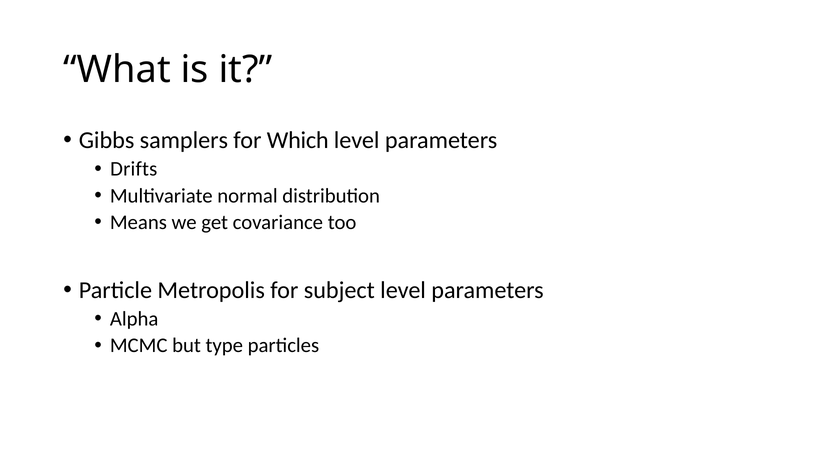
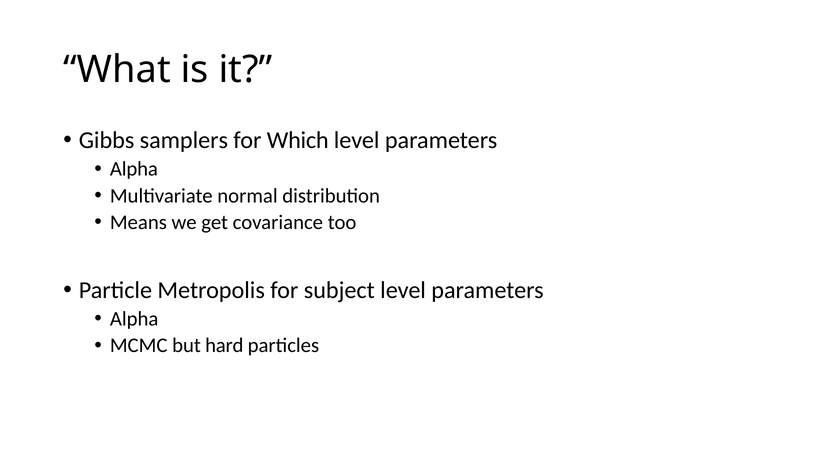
Drifts at (134, 169): Drifts -> Alpha
type: type -> hard
